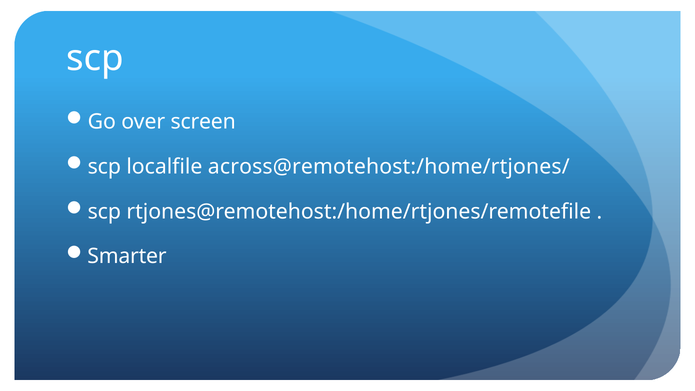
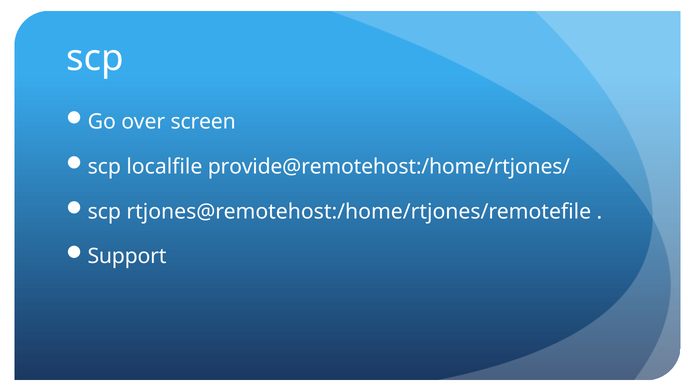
across@remotehost:/home/rtjones/: across@remotehost:/home/rtjones/ -> provide@remotehost:/home/rtjones/
Smarter: Smarter -> Support
